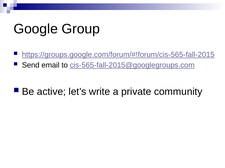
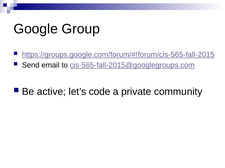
write: write -> code
